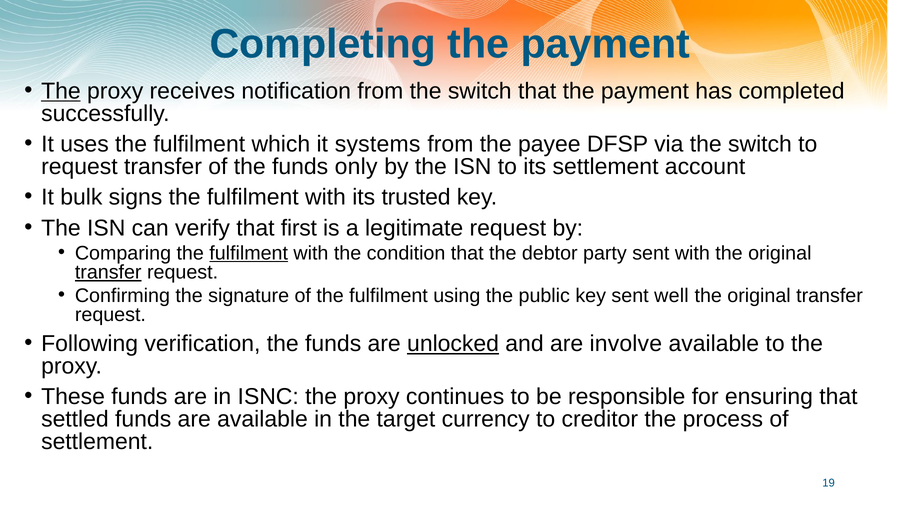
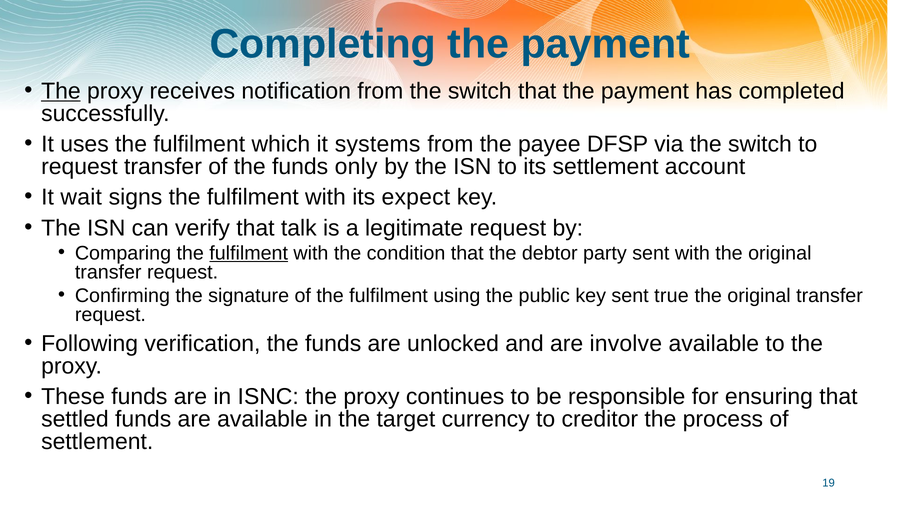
bulk: bulk -> wait
trusted: trusted -> expect
first: first -> talk
transfer at (108, 272) underline: present -> none
well: well -> true
unlocked underline: present -> none
